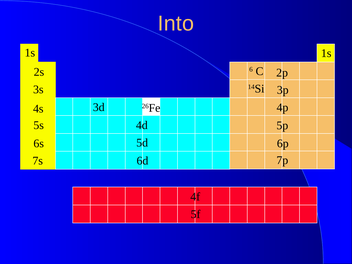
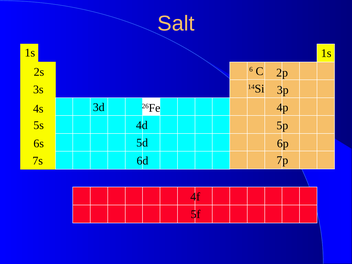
Into: Into -> Salt
